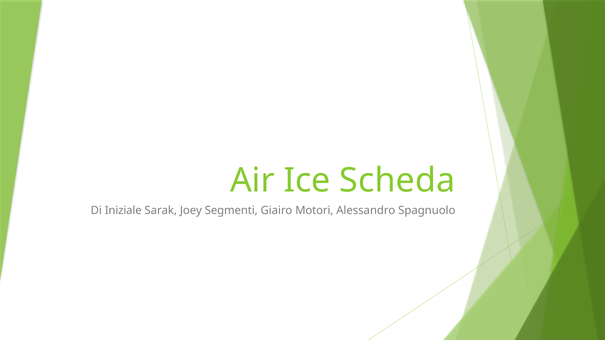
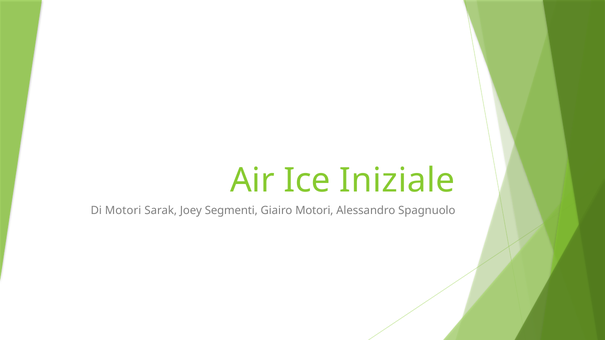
Scheda: Scheda -> Iniziale
Di Iniziale: Iniziale -> Motori
